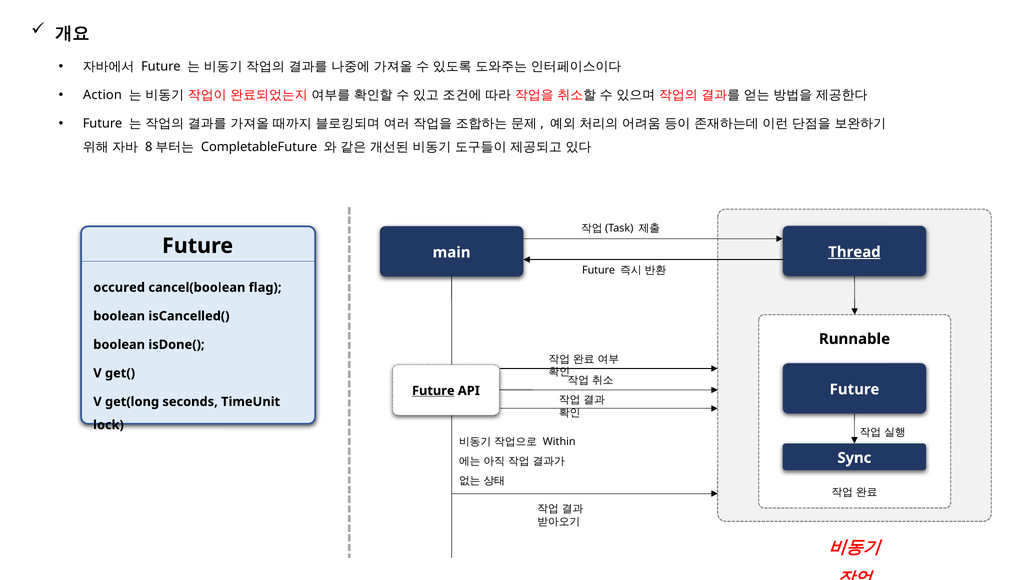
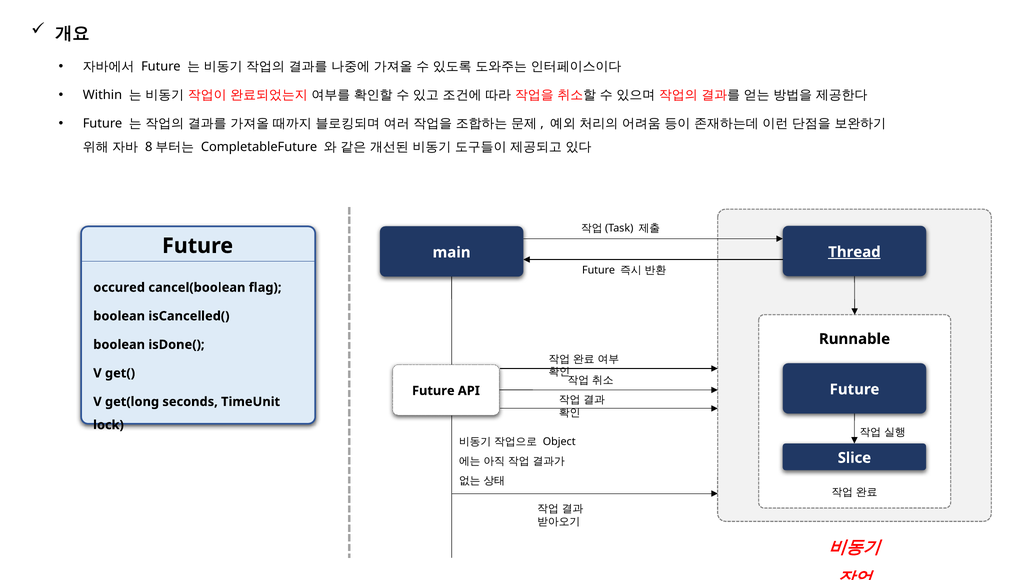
Action: Action -> Within
Future at (433, 391) underline: present -> none
Within: Within -> Object
Sync: Sync -> Slice
